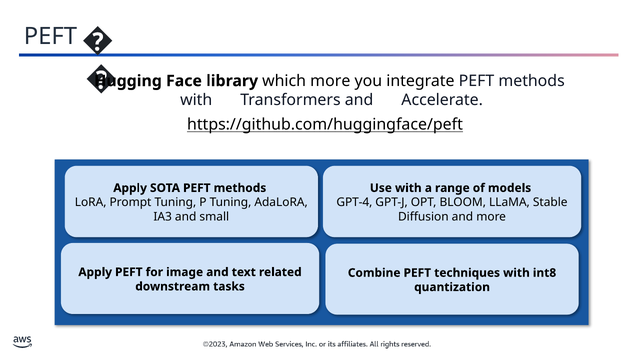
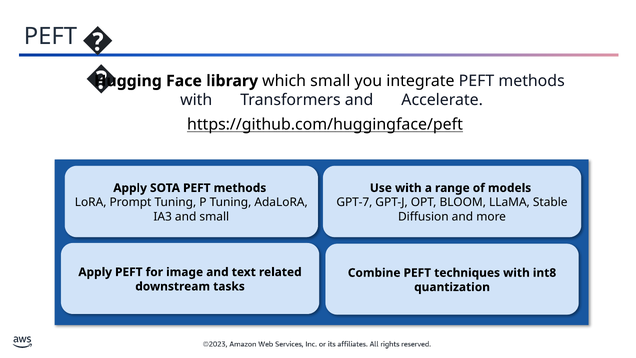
which more: more -> small
GPT-4: GPT-4 -> GPT-7
